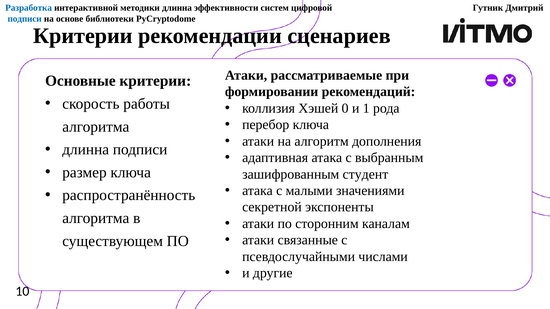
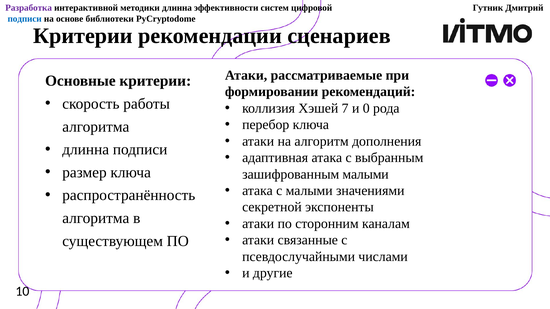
Разработка colour: blue -> purple
0: 0 -> 7
1: 1 -> 0
зашифрованным студент: студент -> малыми
